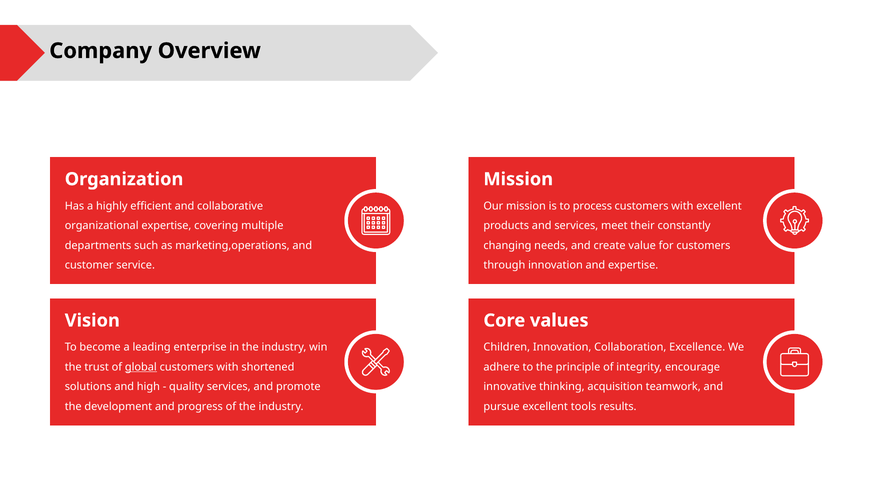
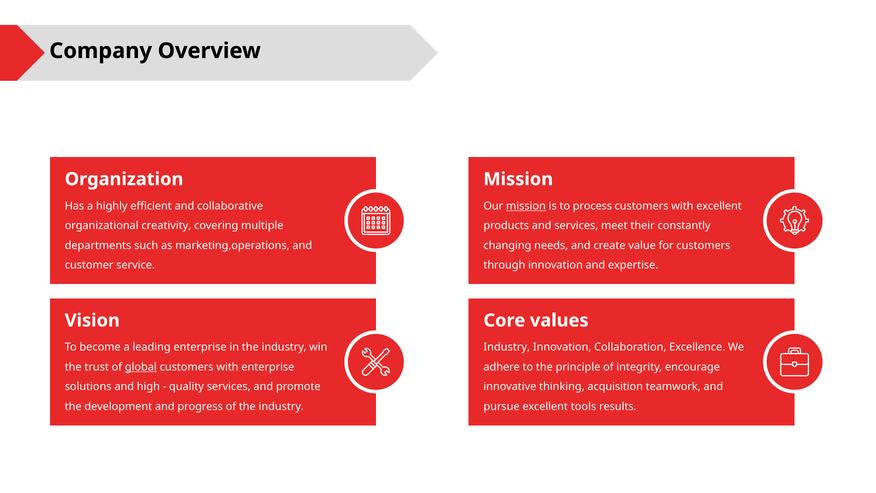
mission at (526, 206) underline: none -> present
organizational expertise: expertise -> creativity
Children at (507, 347): Children -> Industry
with shortened: shortened -> enterprise
